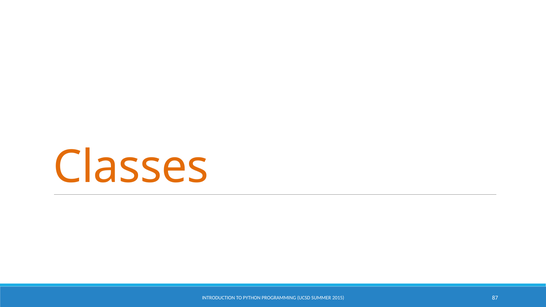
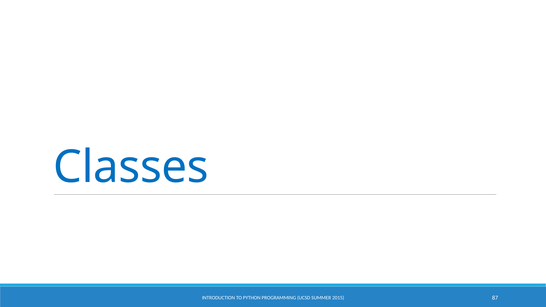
Classes colour: orange -> blue
